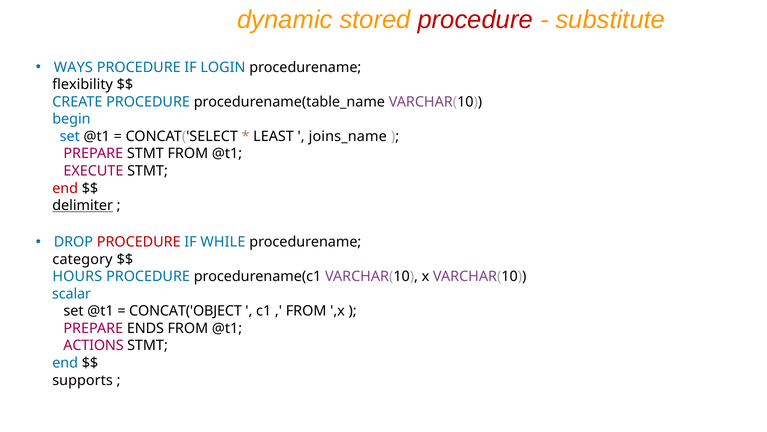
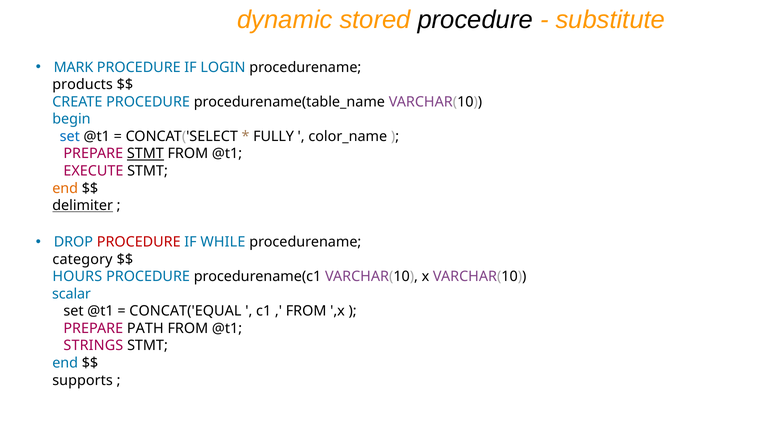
procedure at (475, 20) colour: red -> black
WAYS: WAYS -> MARK
flexibility: flexibility -> products
LEAST: LEAST -> FULLY
joins_name: joins_name -> color_name
STMT at (145, 153) underline: none -> present
end at (65, 188) colour: red -> orange
CONCAT('OBJECT: CONCAT('OBJECT -> CONCAT('EQUAL
ENDS: ENDS -> PATH
ACTIONS: ACTIONS -> STRINGS
